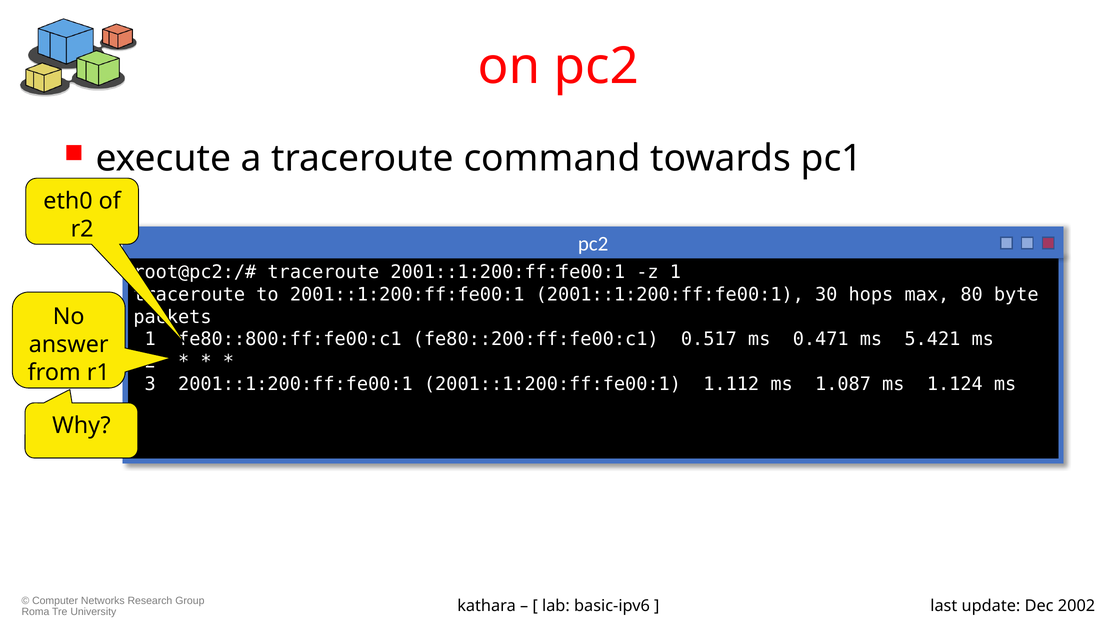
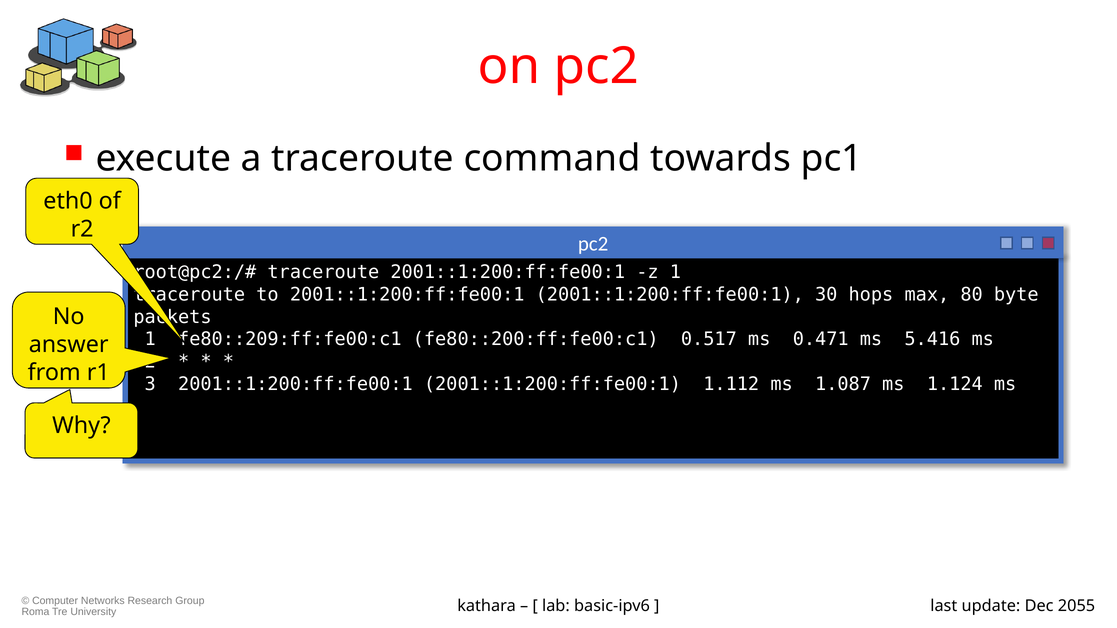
fe80::800:ff:fe00:c1: fe80::800:ff:fe00:c1 -> fe80::209:ff:fe00:c1
5.421: 5.421 -> 5.416
2002: 2002 -> 2055
